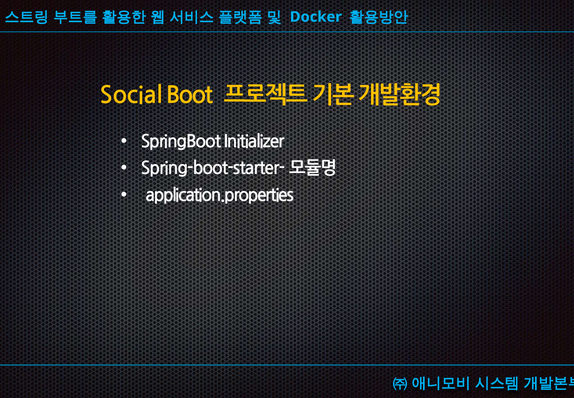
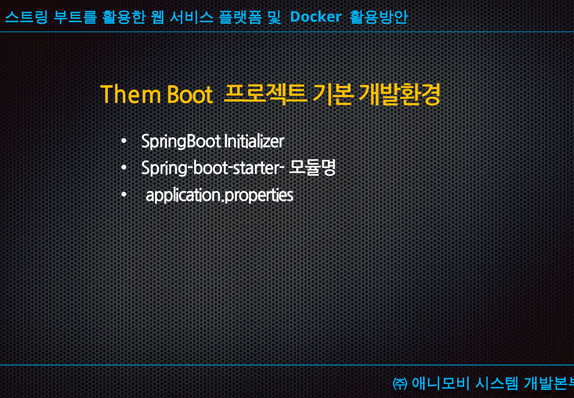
Social: Social -> Them
